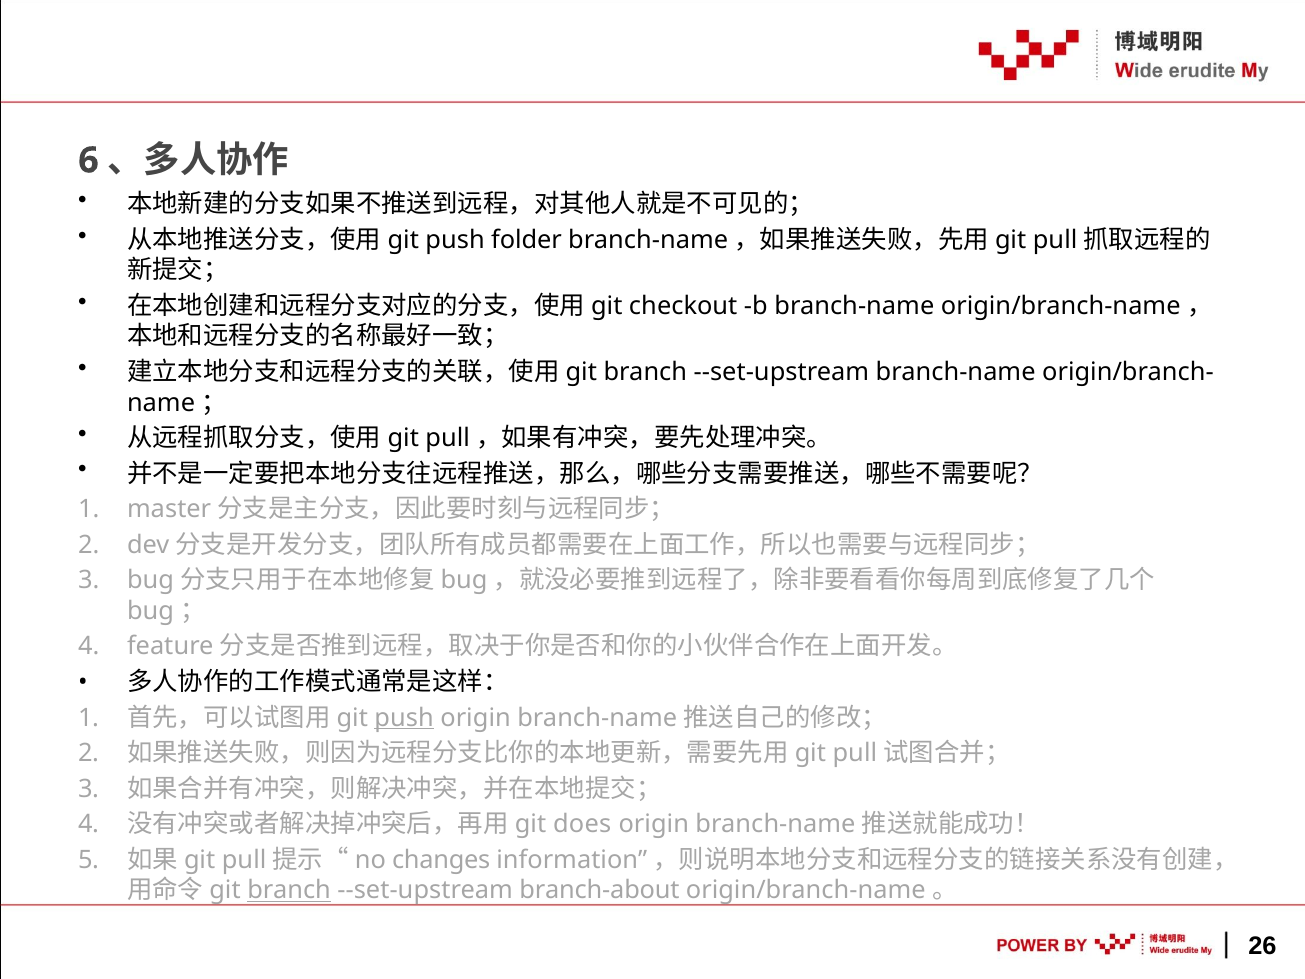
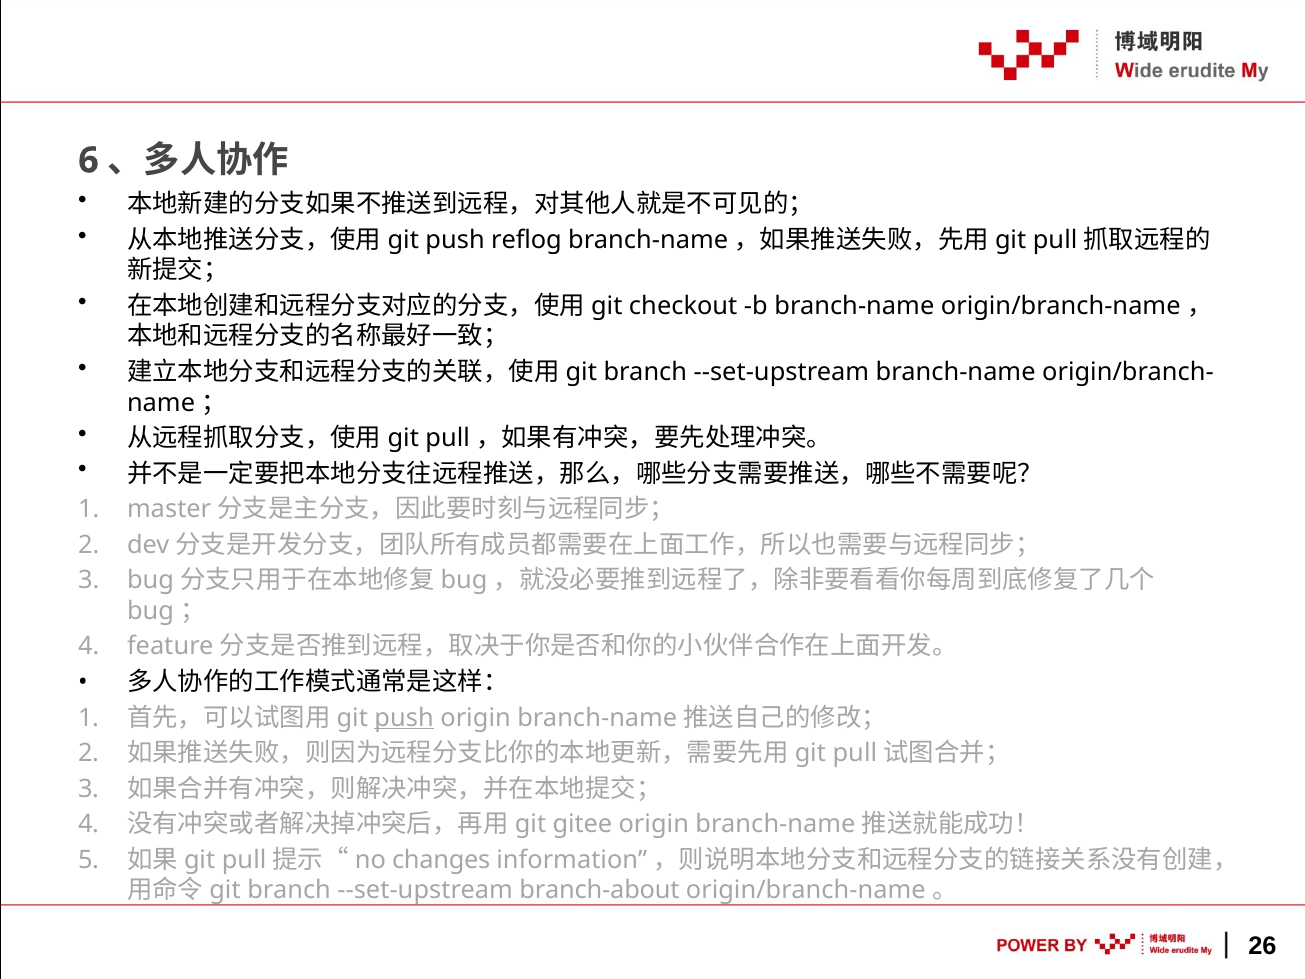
folder: folder -> reflog
does: does -> gitee
branch at (289, 890) underline: present -> none
